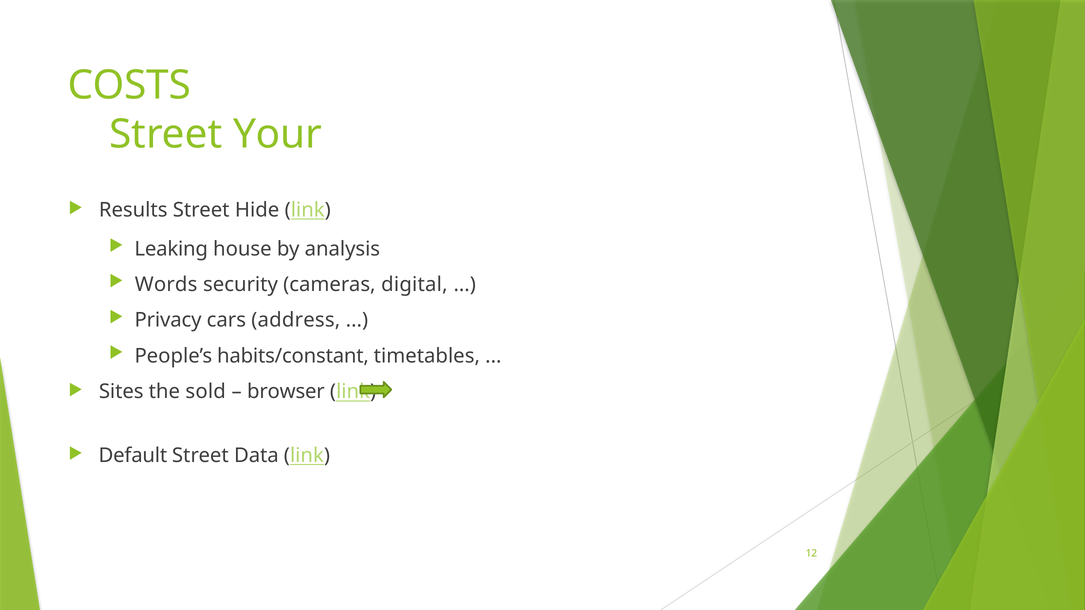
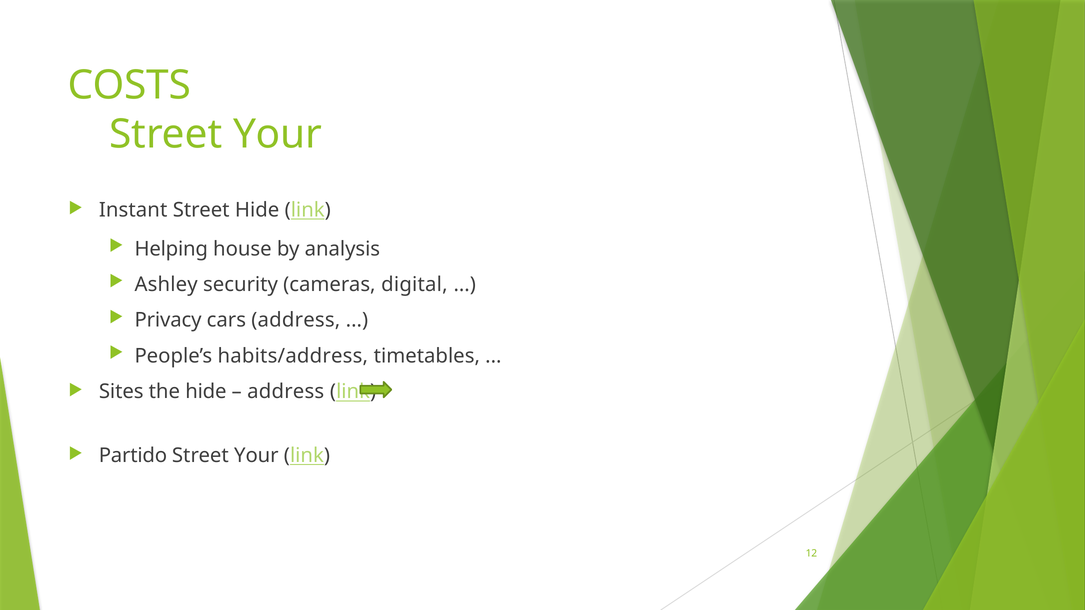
Results: Results -> Instant
Leaking: Leaking -> Helping
Words: Words -> Ashley
habits/constant: habits/constant -> habits/address
the sold: sold -> hide
browser at (286, 392): browser -> address
Default: Default -> Partido
Data at (256, 456): Data -> Your
